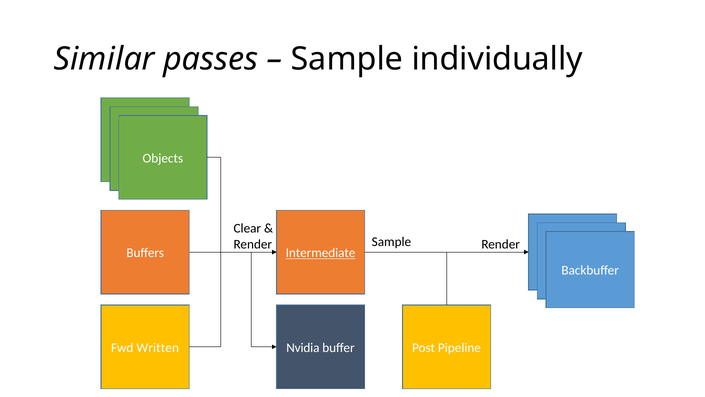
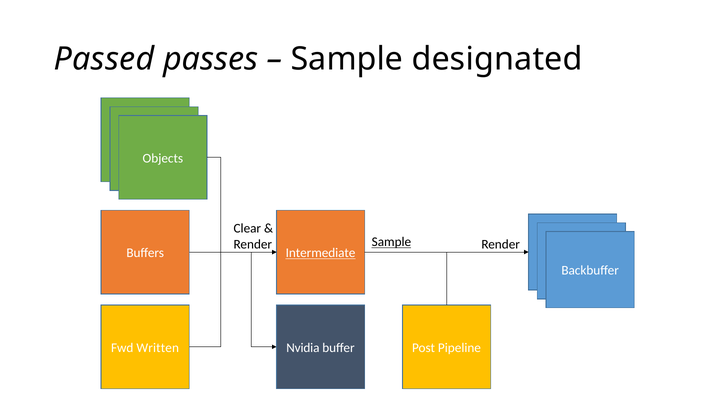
Similar: Similar -> Passed
individually: individually -> designated
Sample at (391, 242) underline: none -> present
